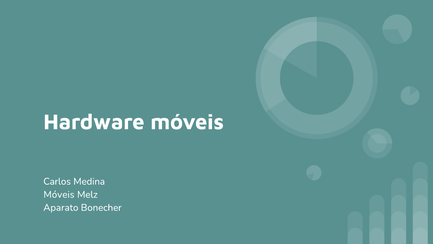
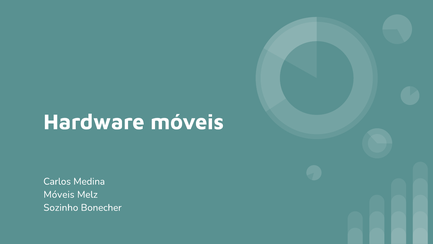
Aparato: Aparato -> Sozinho
